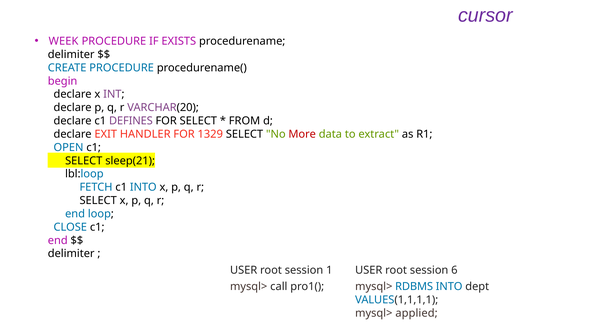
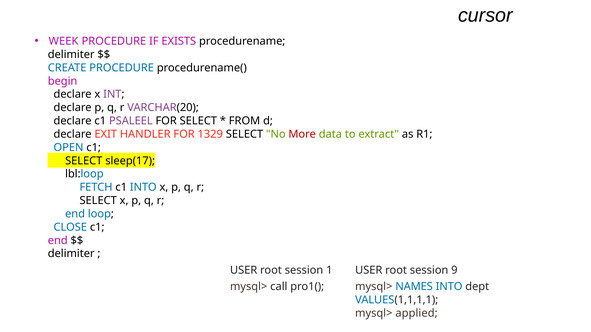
cursor colour: purple -> black
DEFINES: DEFINES -> PSALEEL
sleep(21: sleep(21 -> sleep(17
6: 6 -> 9
RDBMS: RDBMS -> NAMES
